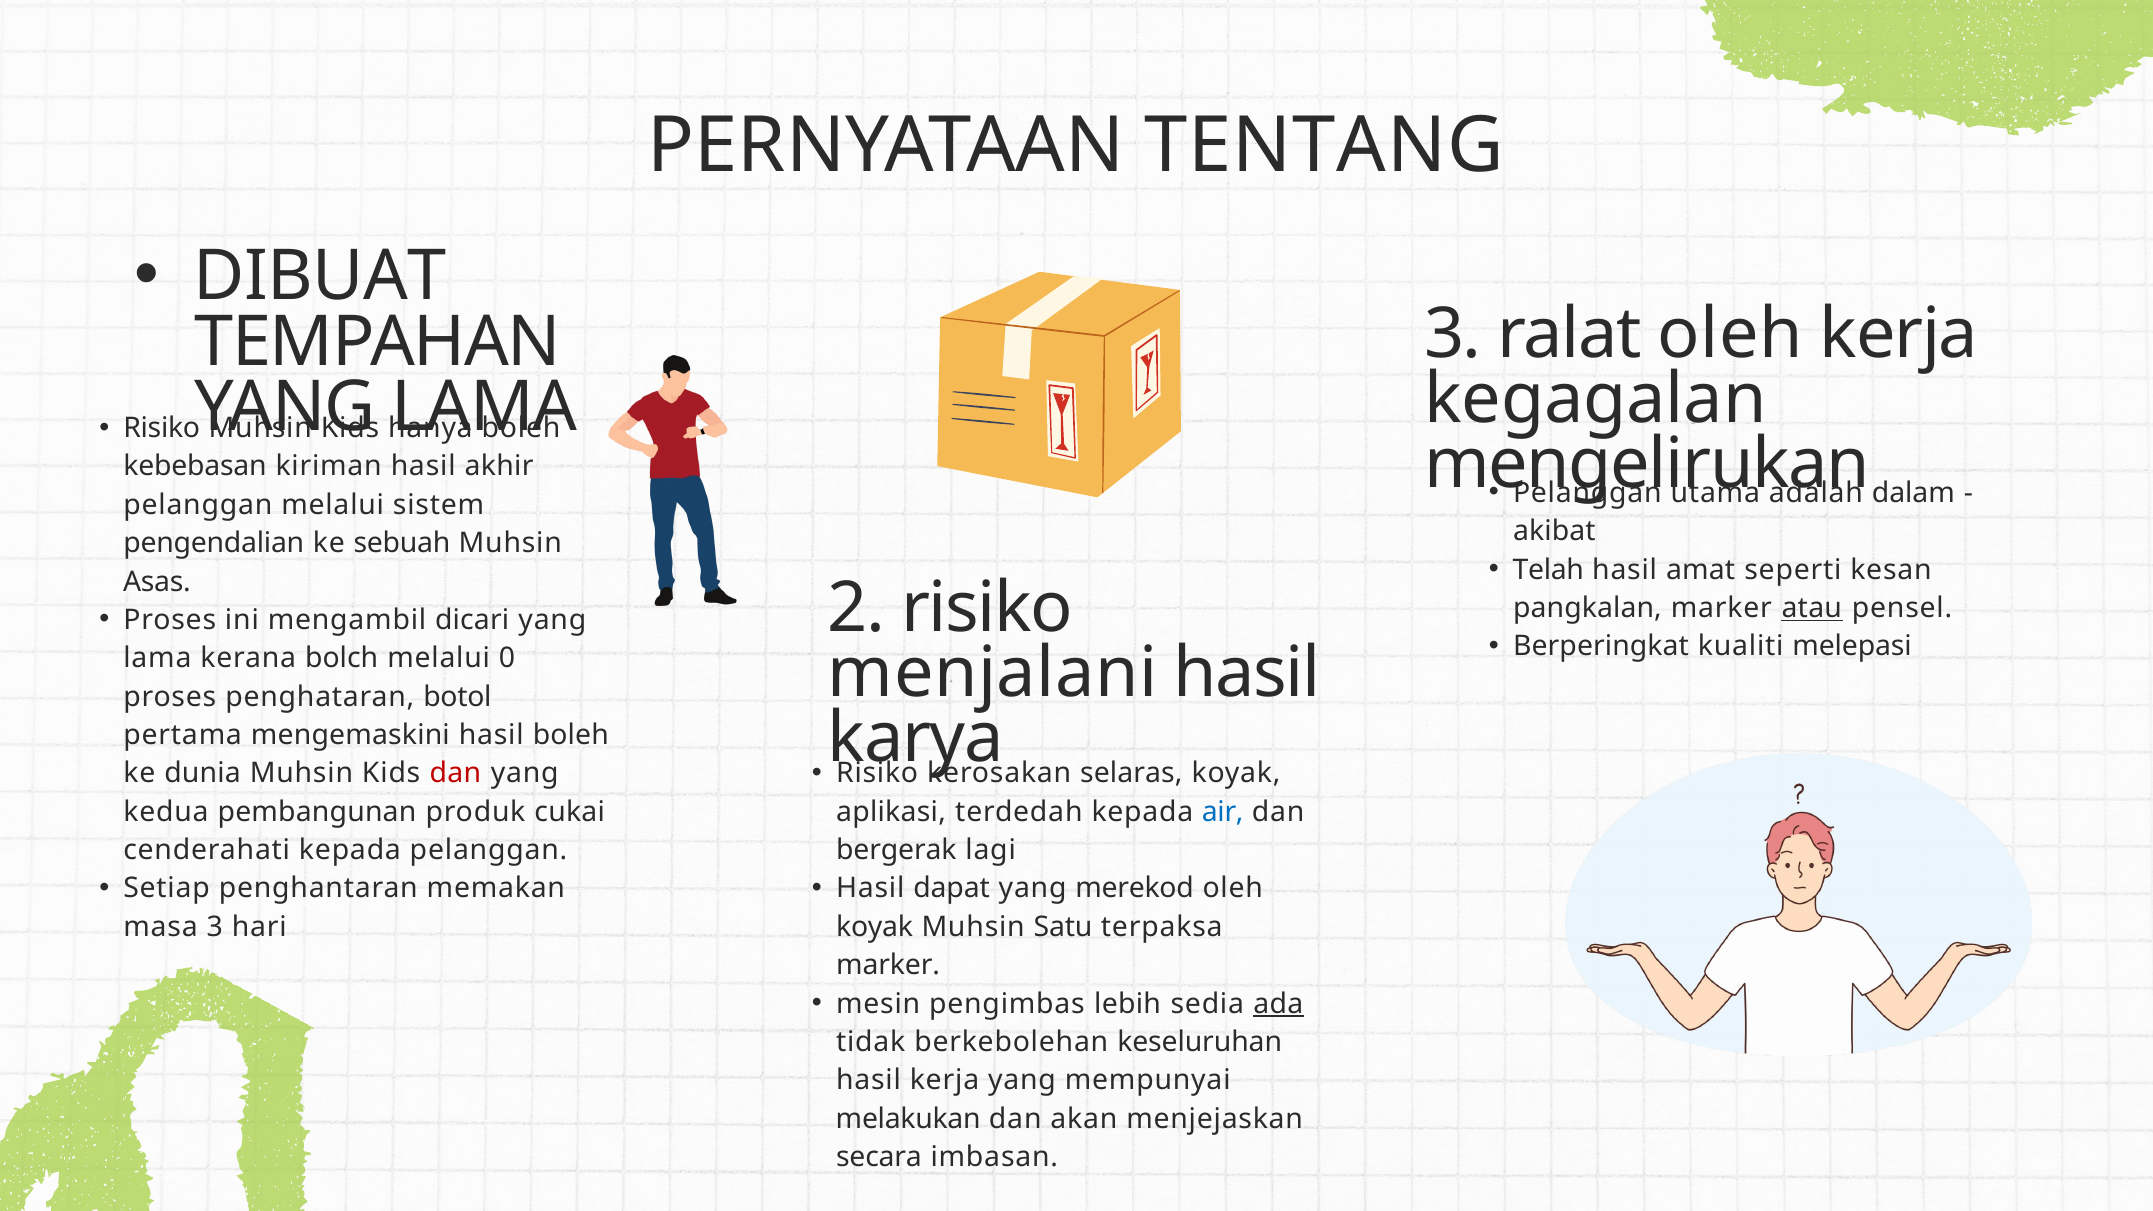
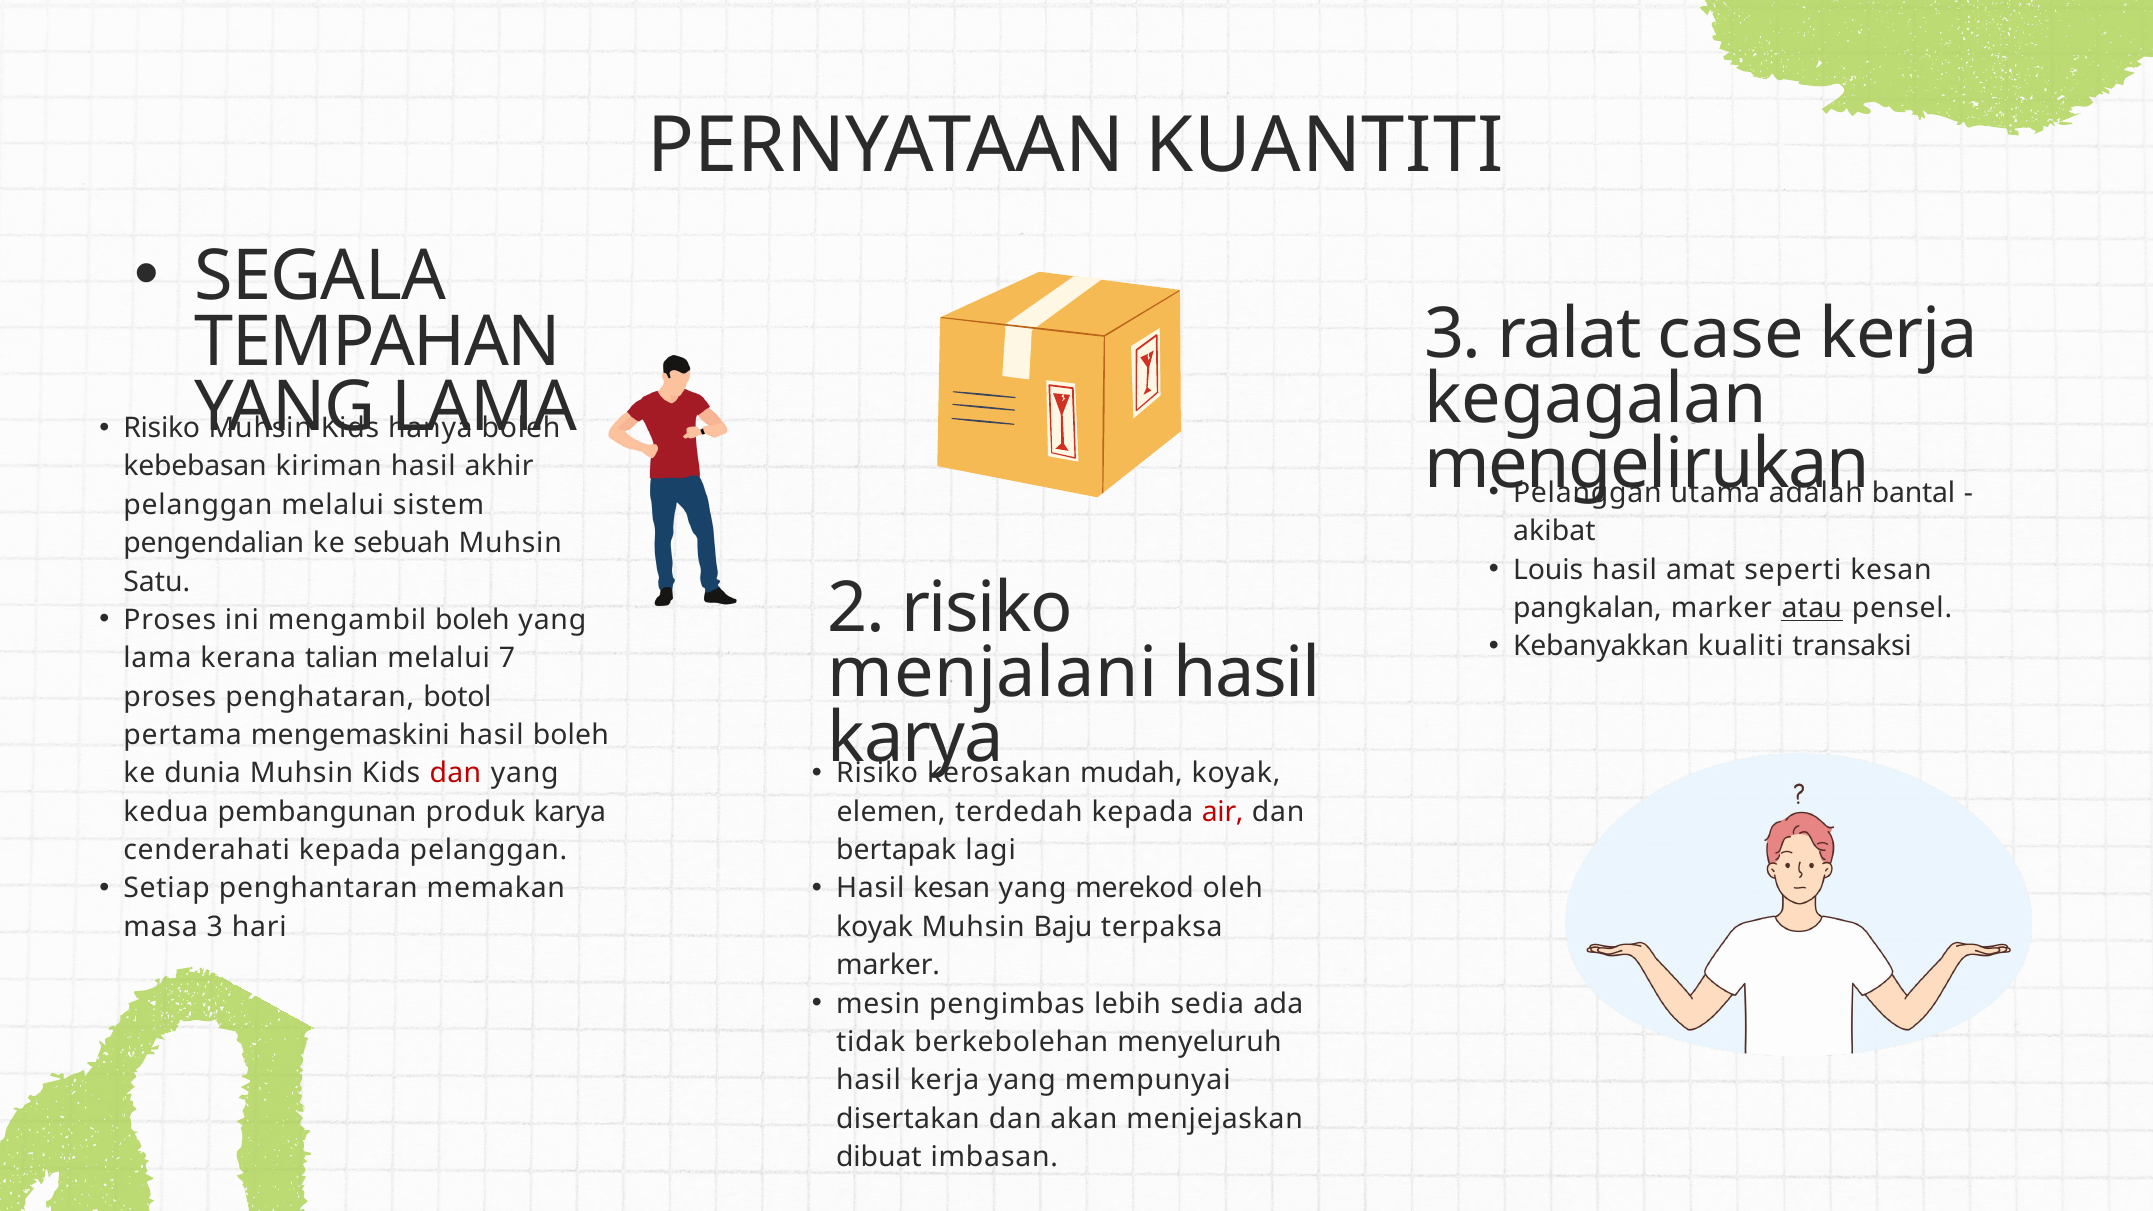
TENTANG: TENTANG -> KUANTITI
DIBUAT: DIBUAT -> SEGALA
ralat oleh: oleh -> case
dalam: dalam -> bantal
Telah: Telah -> Louis
Asas: Asas -> Satu
mengambil dicari: dicari -> boleh
Berperingkat: Berperingkat -> Kebanyakkan
melepasi: melepasi -> transaksi
bolch: bolch -> talian
0: 0 -> 7
selaras: selaras -> mudah
produk cukai: cukai -> karya
aplikasi: aplikasi -> elemen
air colour: blue -> red
bergerak: bergerak -> bertapak
Hasil dapat: dapat -> kesan
Satu: Satu -> Baju
ada underline: present -> none
keseluruhan: keseluruhan -> menyeluruh
melakukan: melakukan -> disertakan
secara: secara -> dibuat
